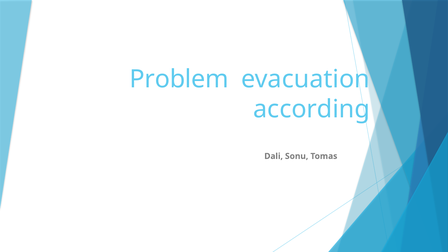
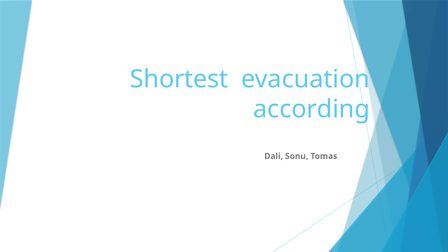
Problem: Problem -> Shortest
